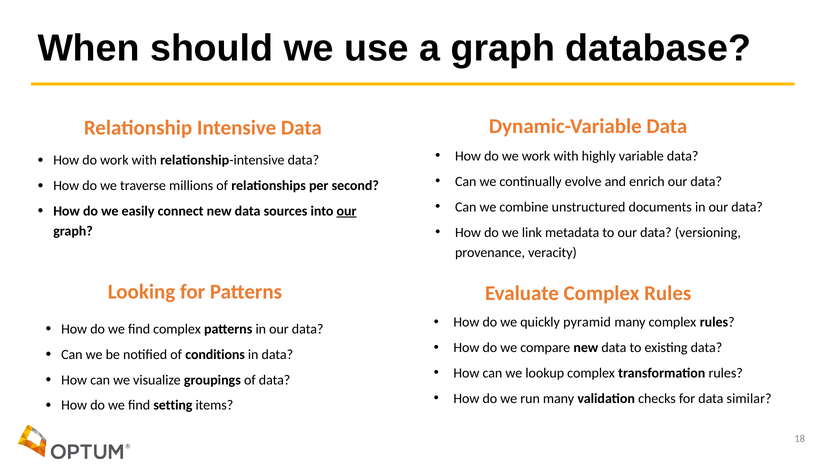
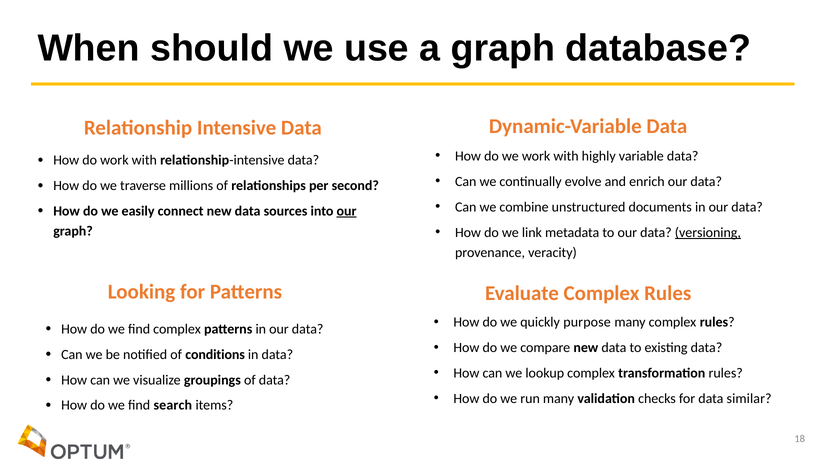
versioning underline: none -> present
pyramid: pyramid -> purpose
setting: setting -> search
